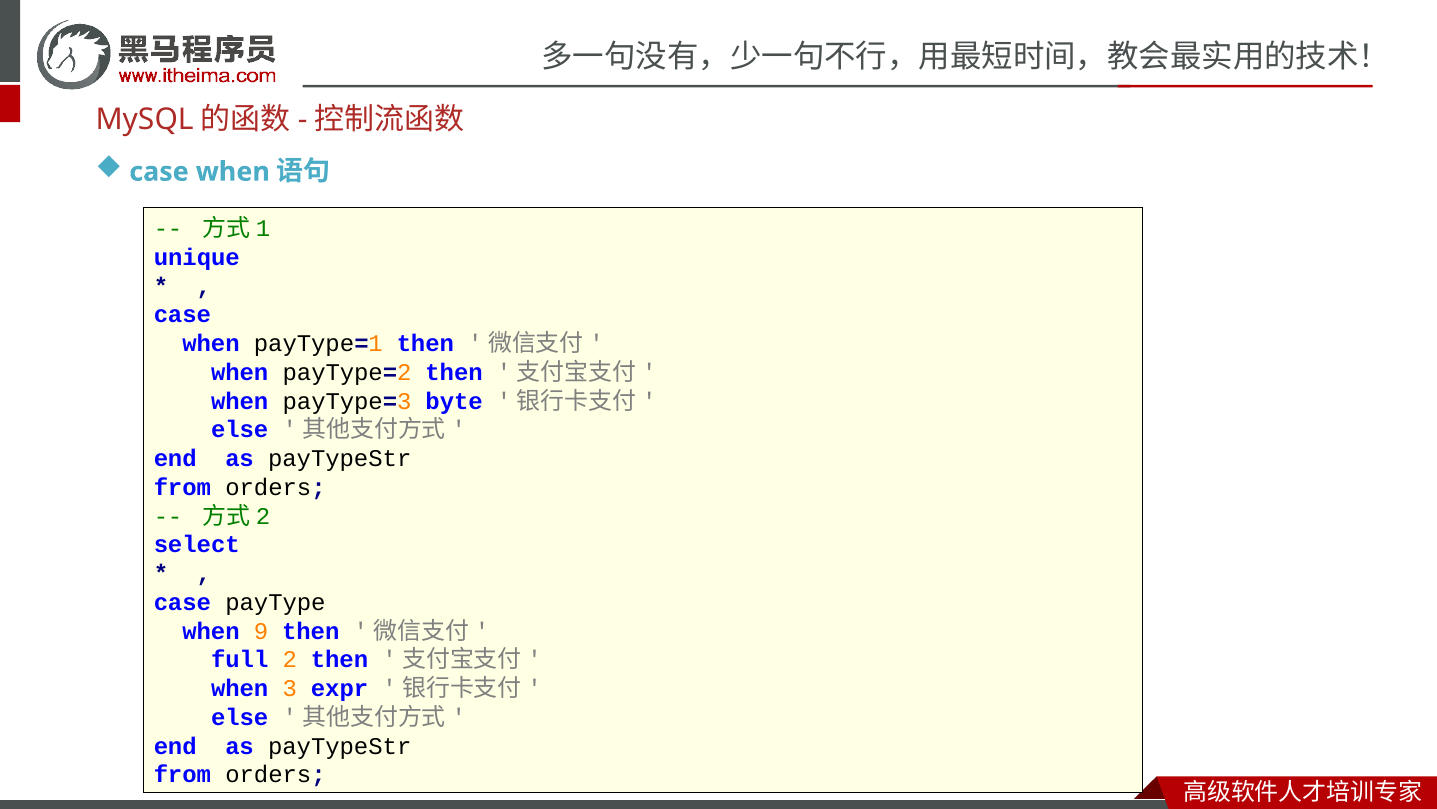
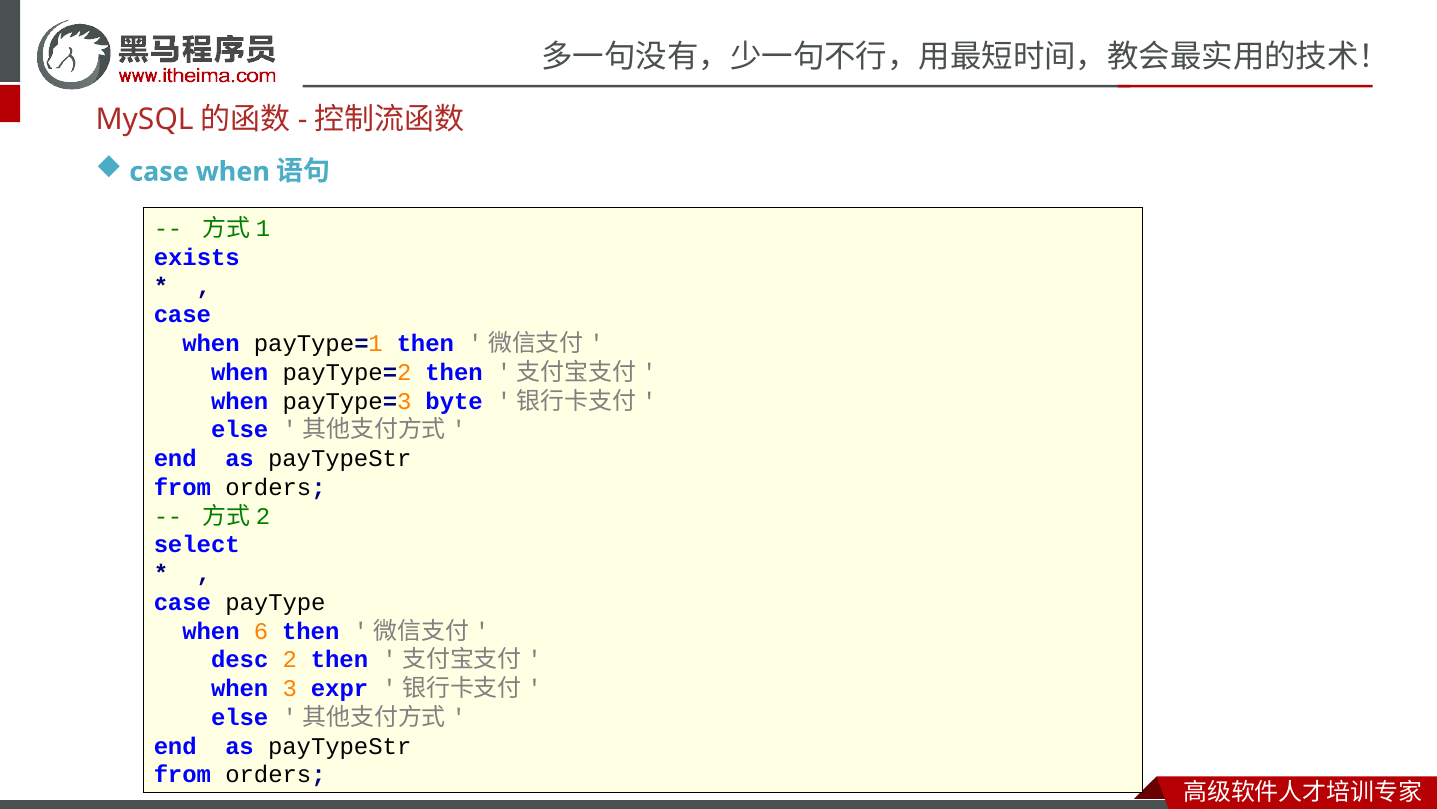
unique: unique -> exists
9: 9 -> 6
full: full -> desc
